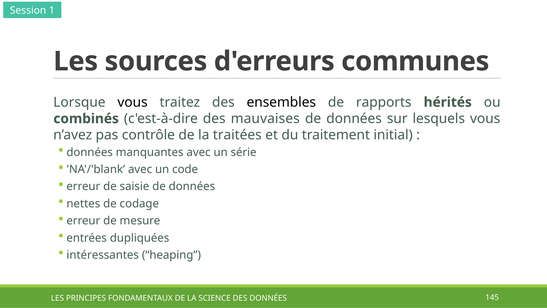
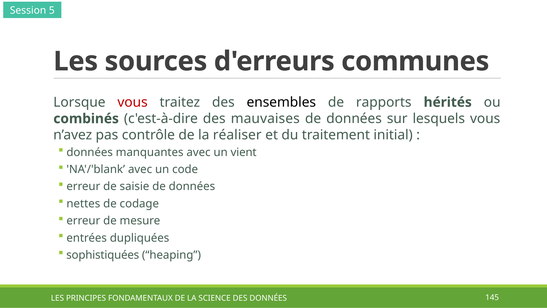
1: 1 -> 5
vous at (133, 102) colour: black -> red
traitées: traitées -> réaliser
série: série -> vient
intéressantes: intéressantes -> sophistiquées
